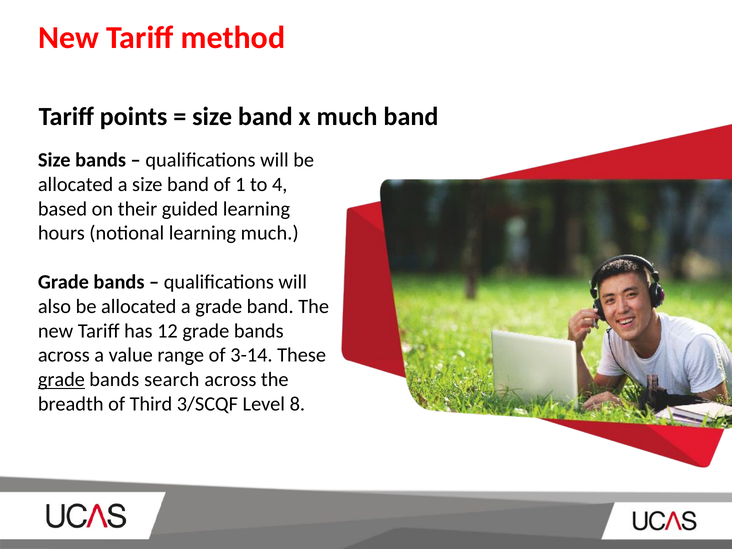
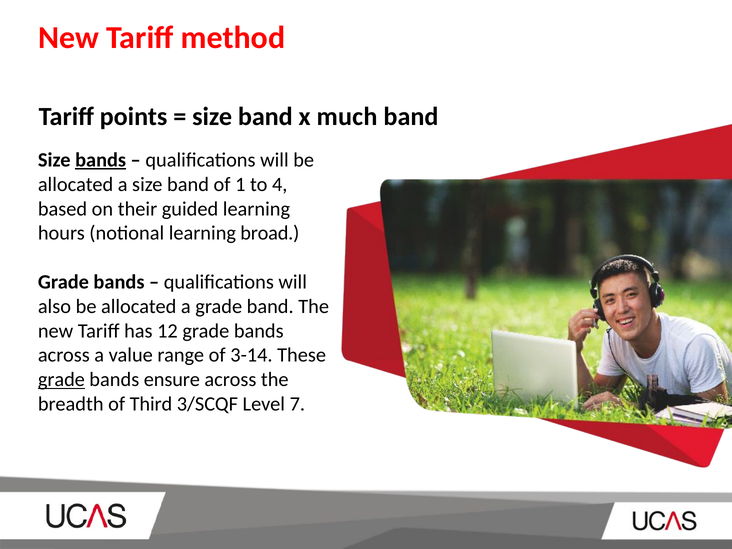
bands at (101, 160) underline: none -> present
learning much: much -> broad
search: search -> ensure
8: 8 -> 7
